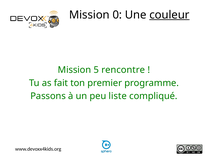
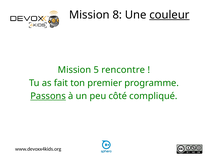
0: 0 -> 8
Passons underline: none -> present
liste: liste -> côté
